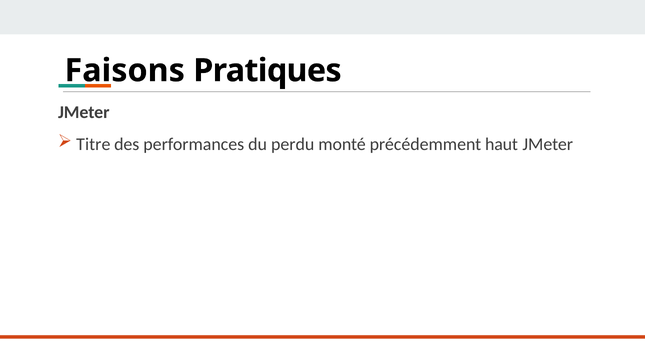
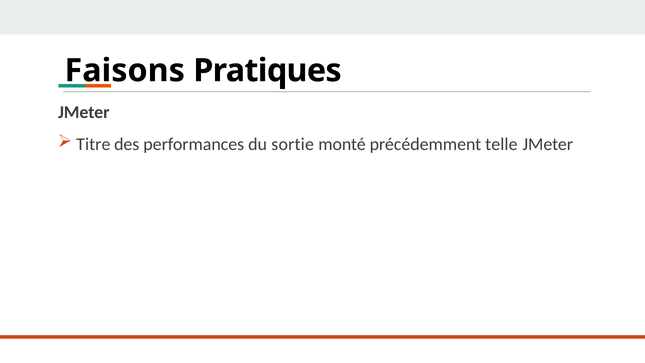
perdu: perdu -> sortie
haut: haut -> telle
